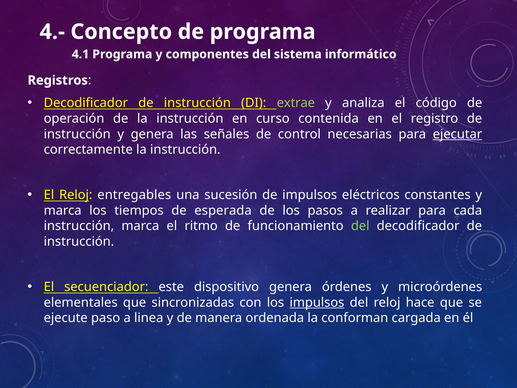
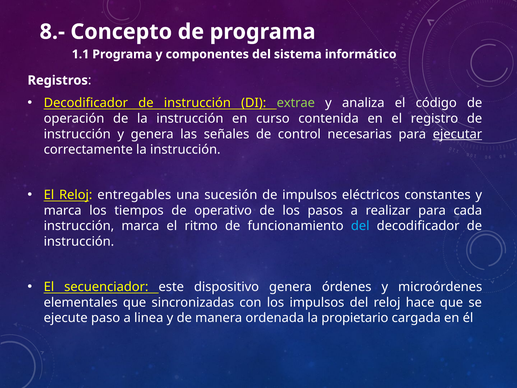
4.-: 4.- -> 8.-
4.1: 4.1 -> 1.1
esperada: esperada -> operativo
del at (360, 226) colour: light green -> light blue
impulsos at (317, 302) underline: present -> none
conforman: conforman -> propietario
